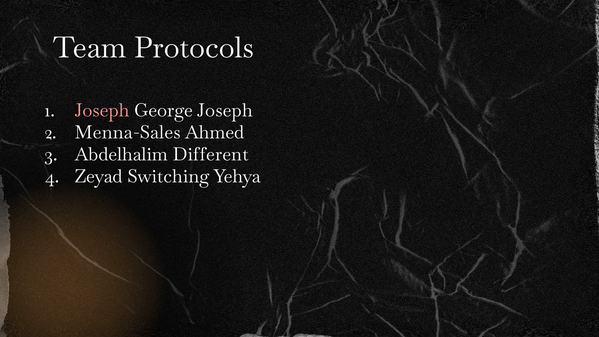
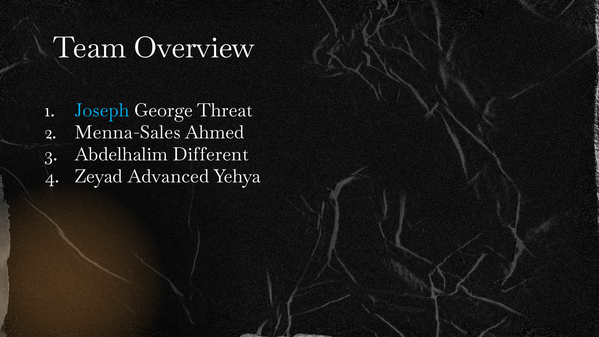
Protocols: Protocols -> Overview
Joseph at (102, 110) colour: pink -> light blue
George Joseph: Joseph -> Threat
Switching: Switching -> Advanced
